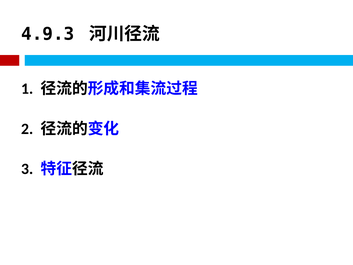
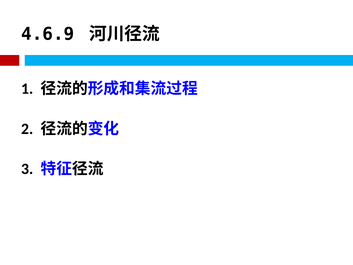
4.9.3: 4.9.3 -> 4.6.9
